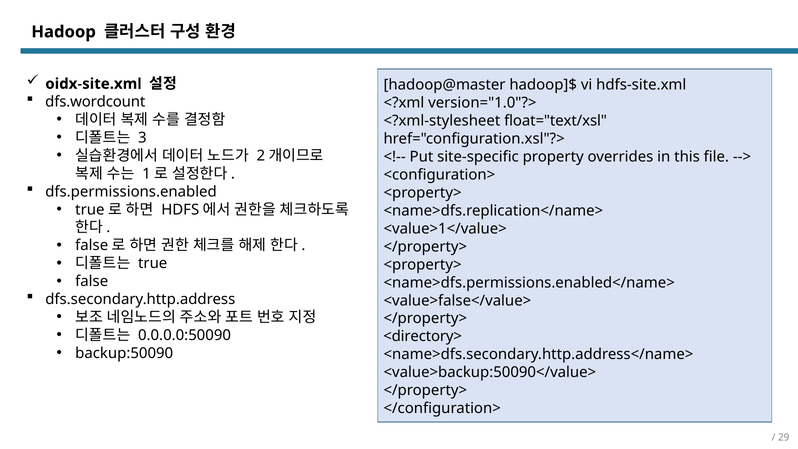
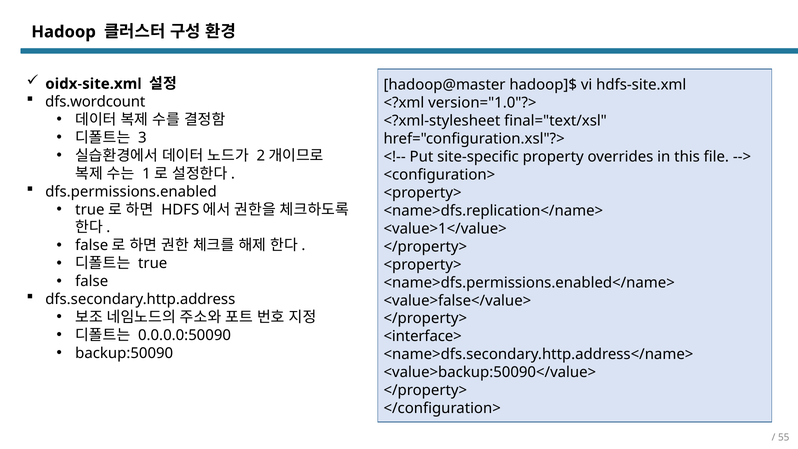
float="text/xsl: float="text/xsl -> final="text/xsl
<directory>: <directory> -> <interface>
29: 29 -> 55
